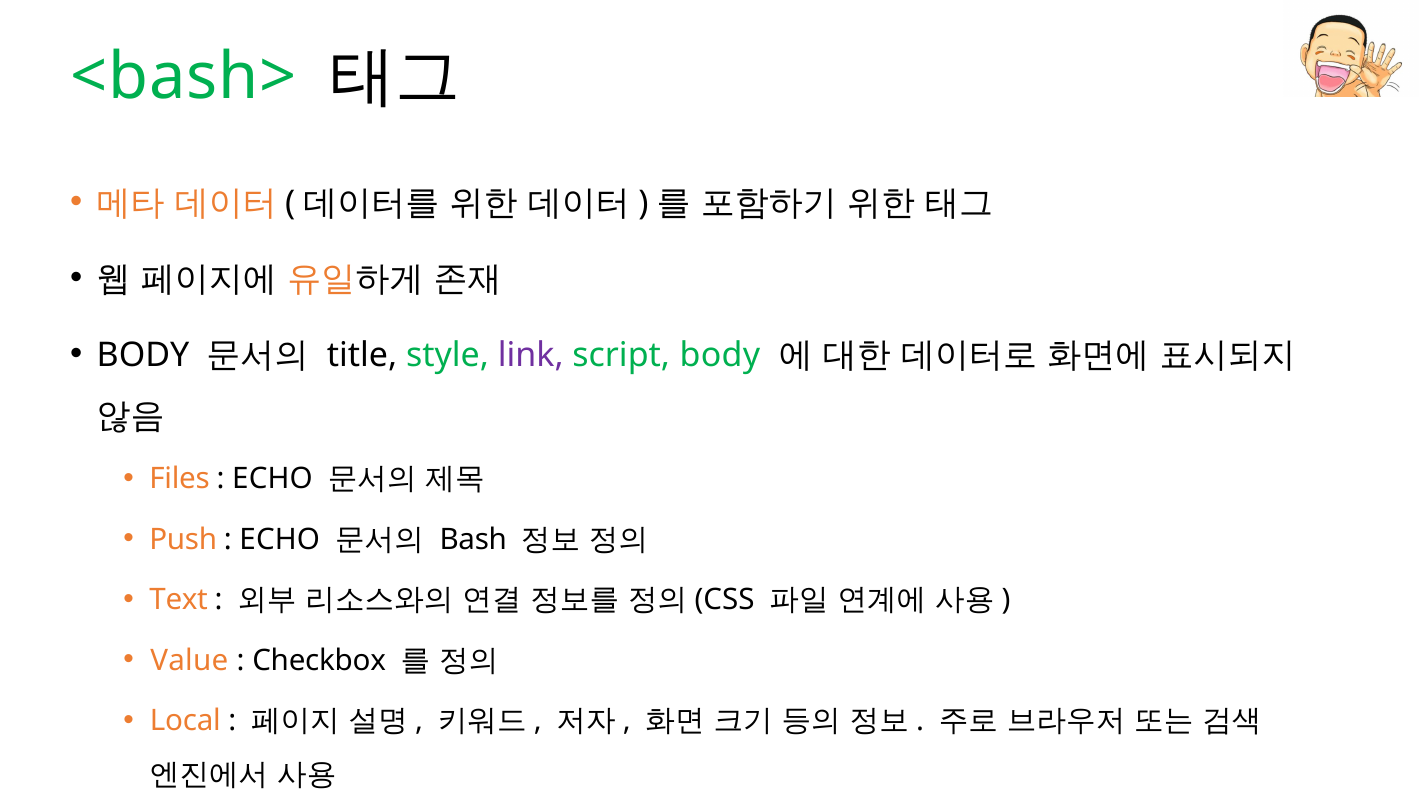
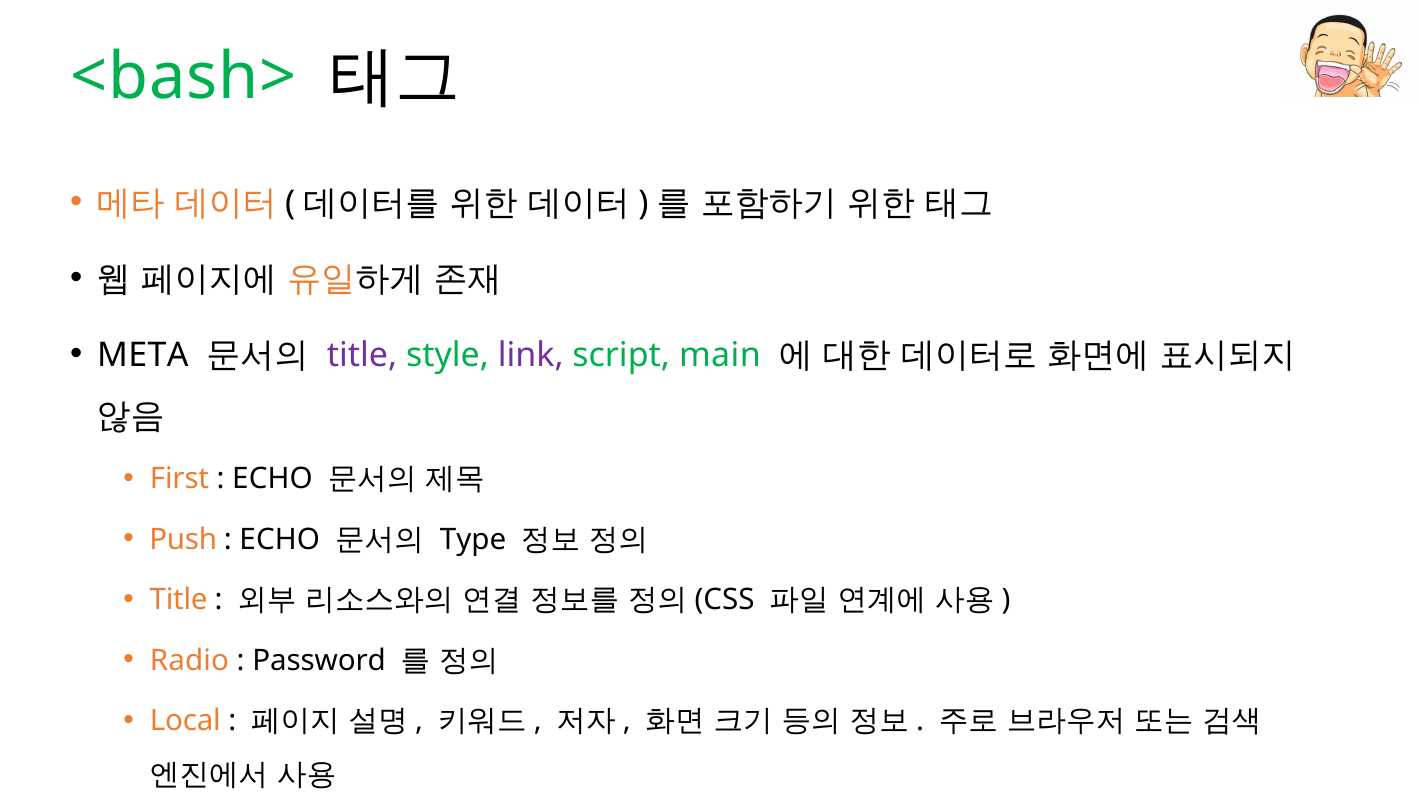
BODY at (143, 355): BODY -> META
title at (362, 355) colour: black -> purple
script body: body -> main
Files: Files -> First
Bash: Bash -> Type
Text at (179, 600): Text -> Title
Value: Value -> Radio
Checkbox: Checkbox -> Password
